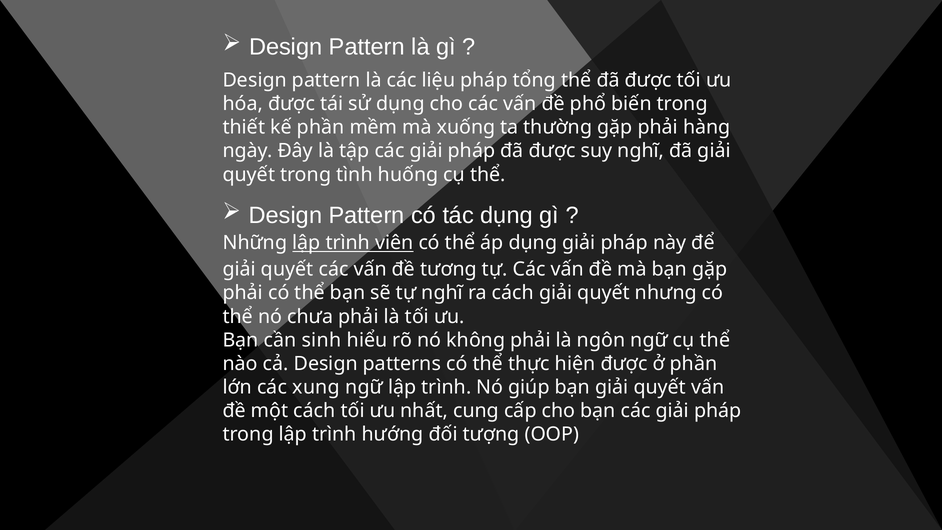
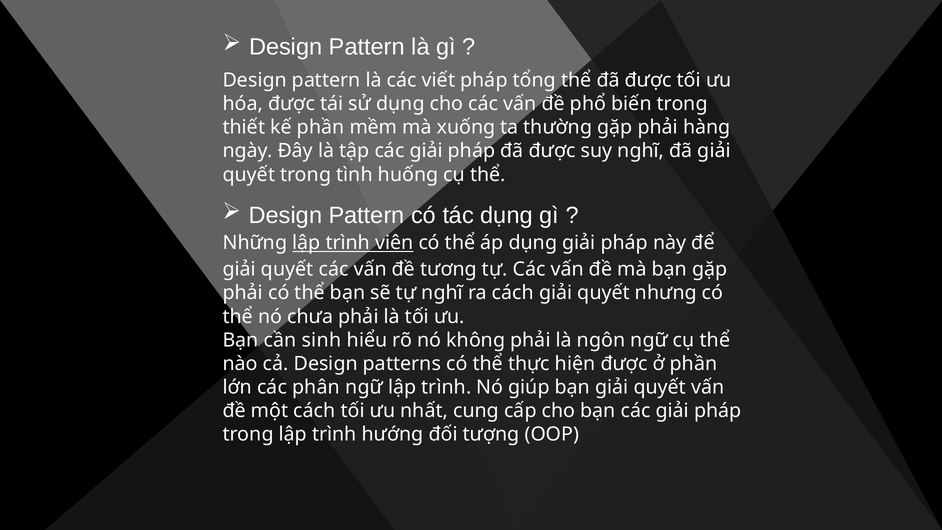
liệu: liệu -> viết
xung: xung -> phân
